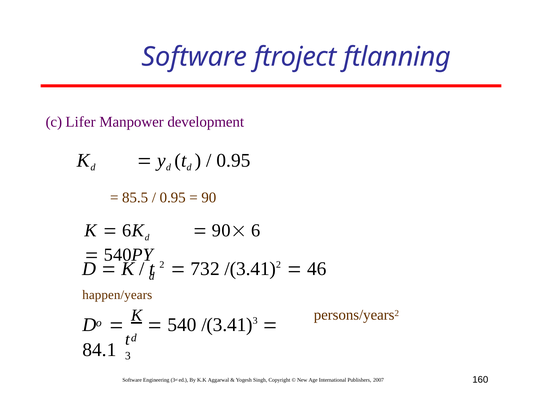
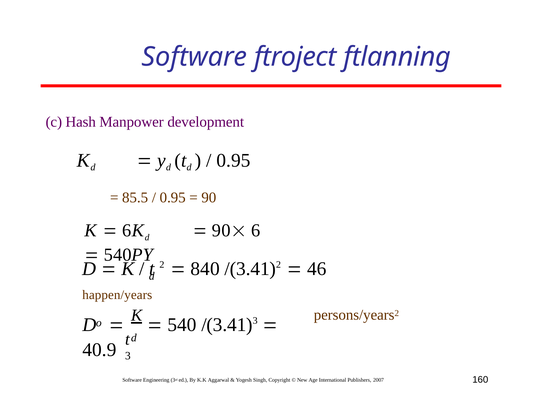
Lifer: Lifer -> Hash
732: 732 -> 840
84.1: 84.1 -> 40.9
